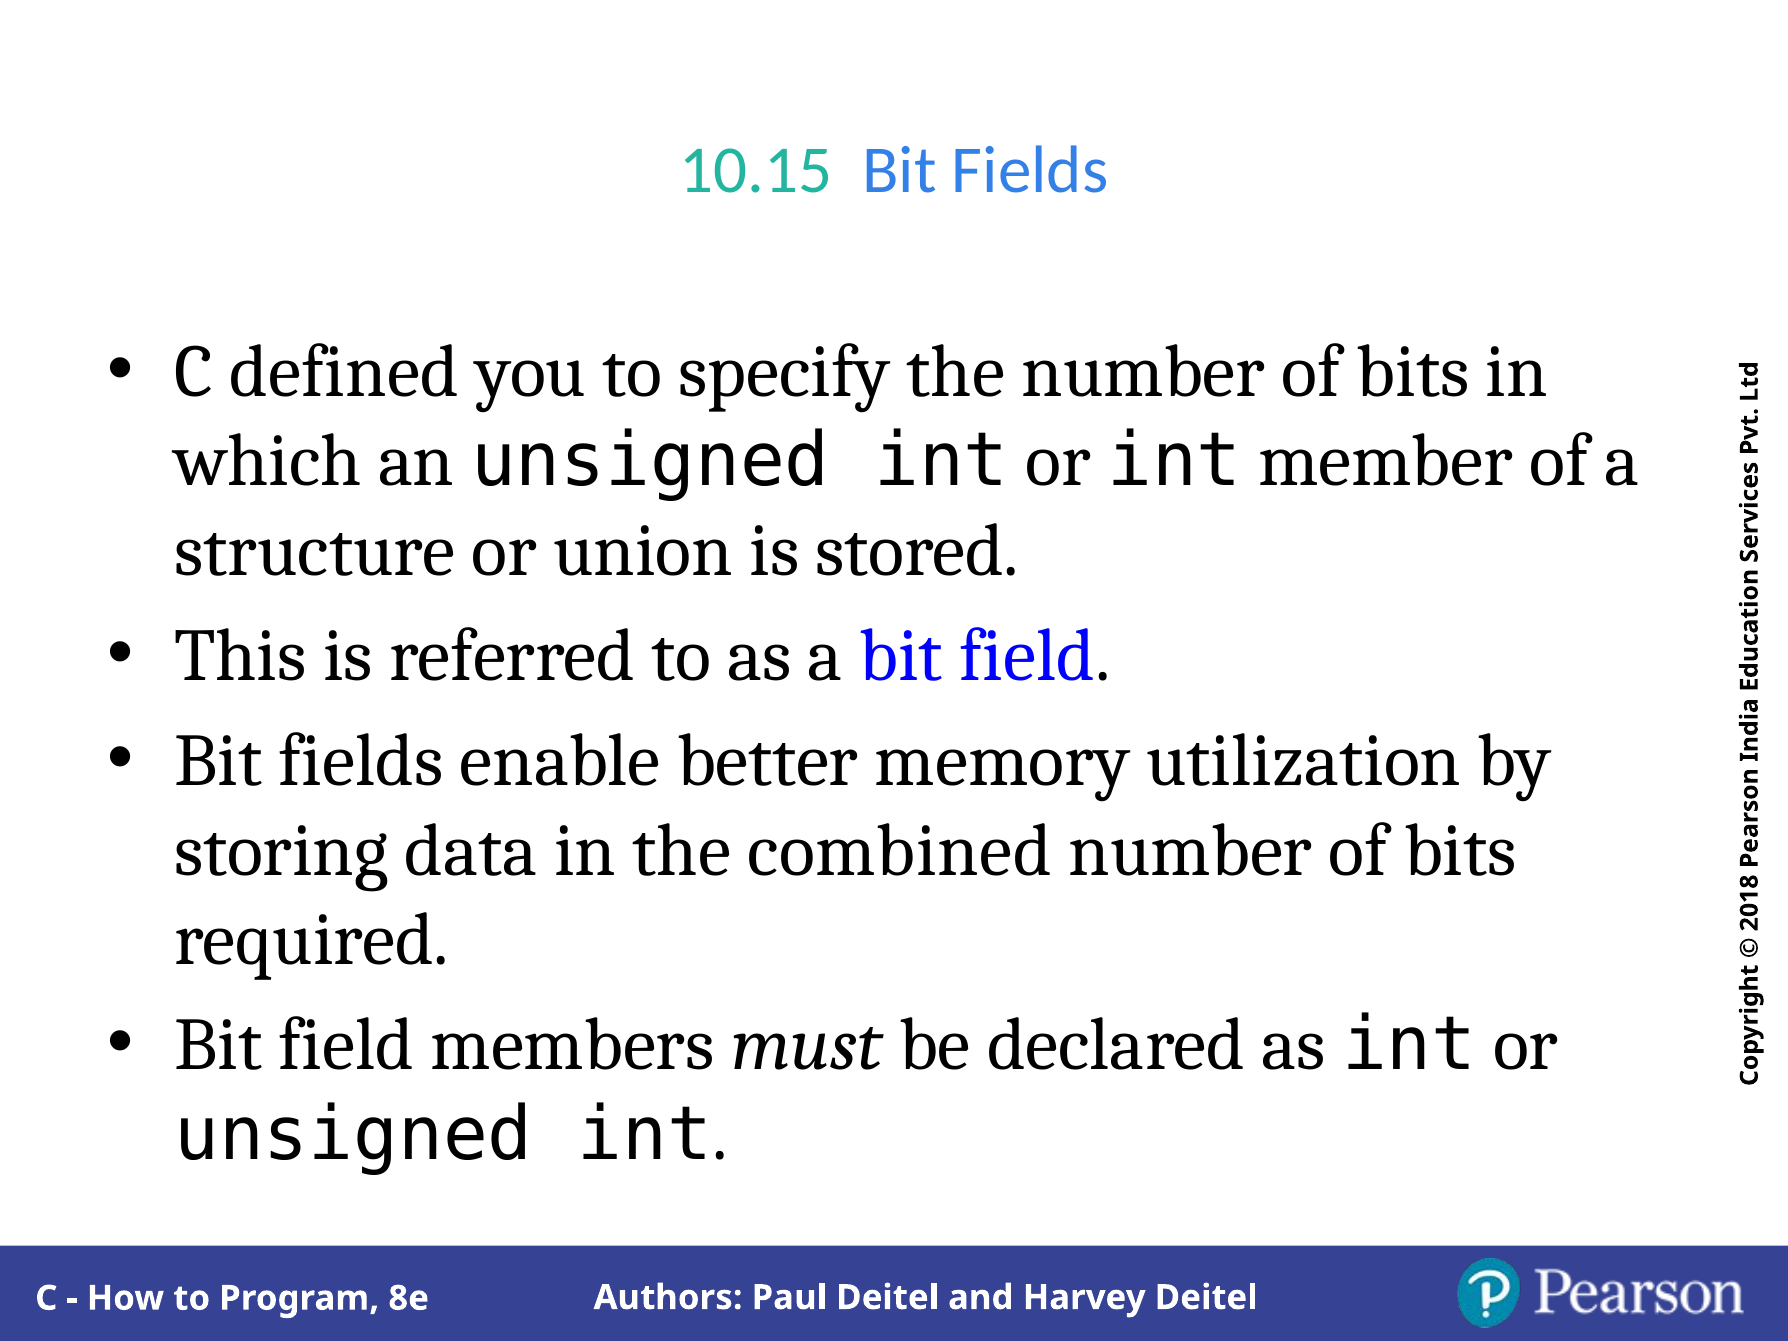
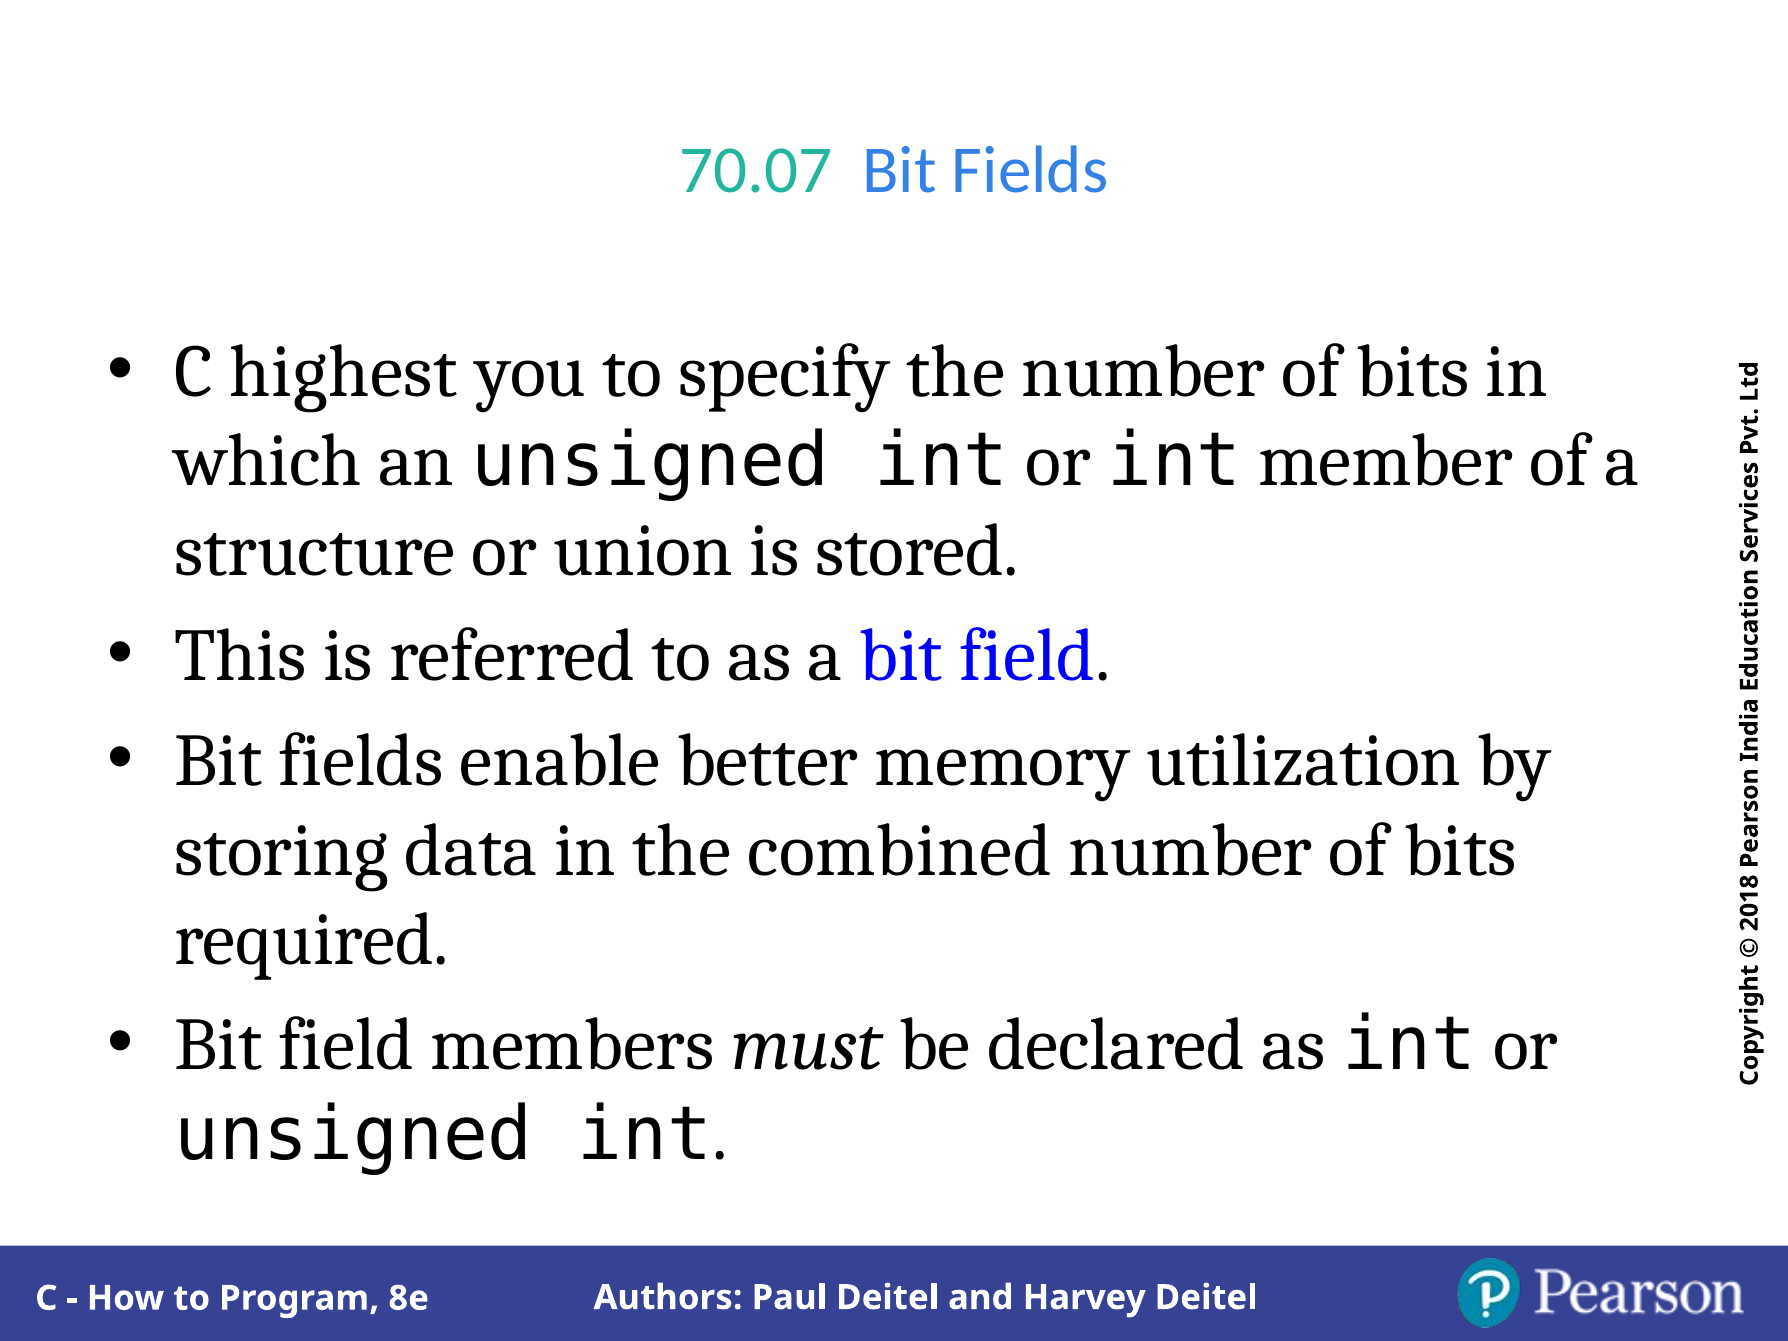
10.15: 10.15 -> 70.07
defined: defined -> highest
